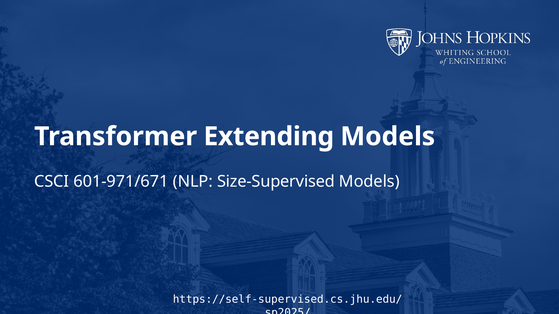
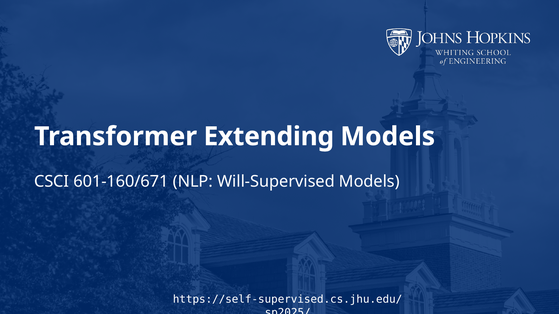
601-971/671: 601-971/671 -> 601-160/671
Size-Supervised: Size-Supervised -> Will-Supervised
